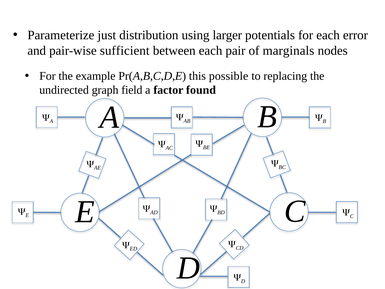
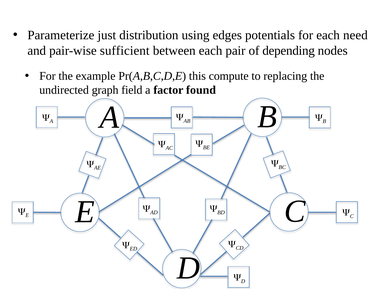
larger: larger -> edges
error: error -> need
marginals: marginals -> depending
possible: possible -> compute
